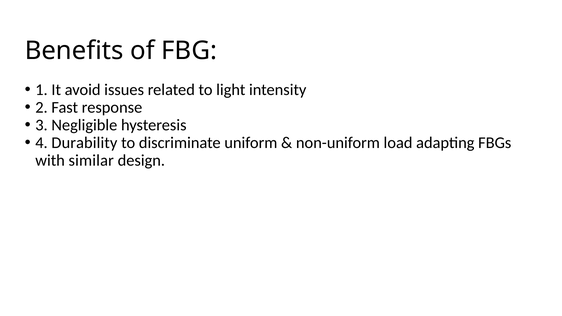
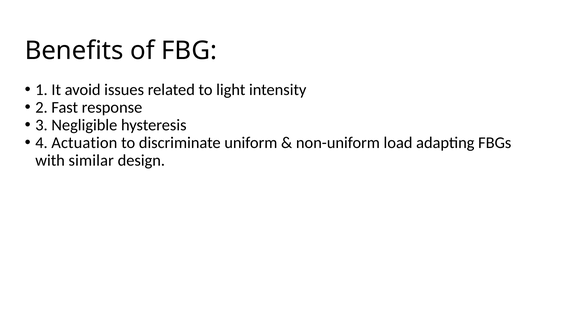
Durability: Durability -> Actuation
